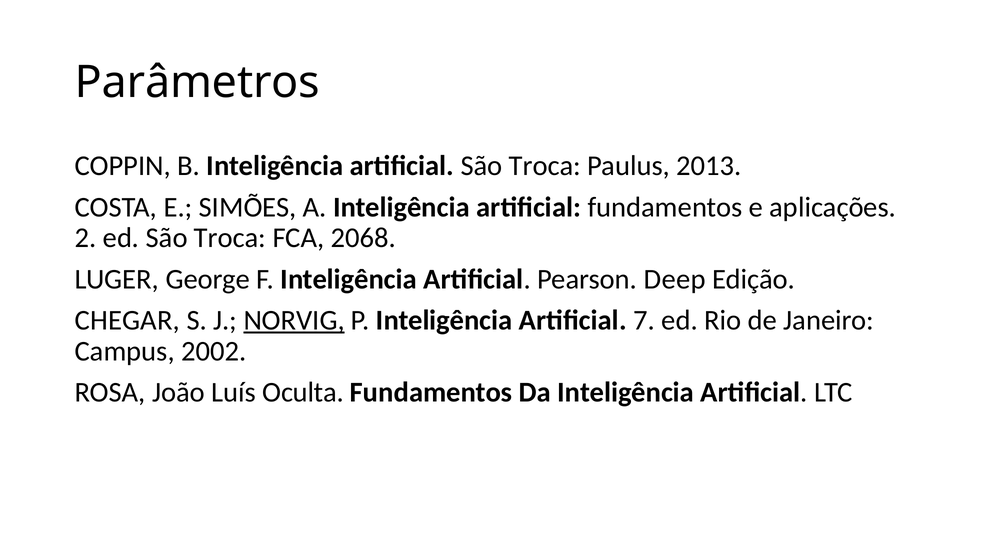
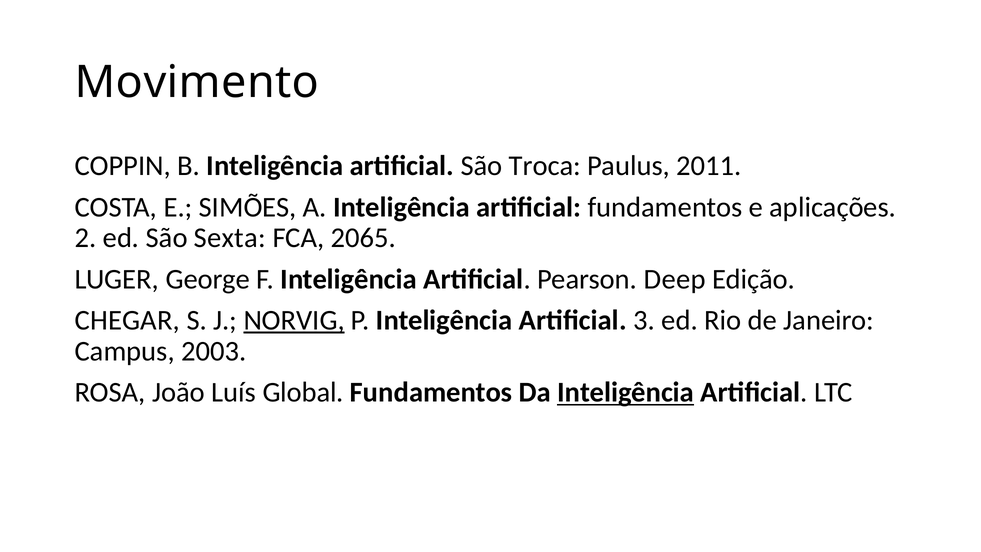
Parâmetros: Parâmetros -> Movimento
2013: 2013 -> 2011
ed São Troca: Troca -> Sexta
2068: 2068 -> 2065
7: 7 -> 3
2002: 2002 -> 2003
Oculta: Oculta -> Global
Inteligência at (626, 392) underline: none -> present
